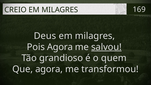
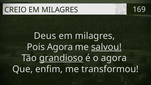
grandioso underline: none -> present
o quem: quem -> agora
Que agora: agora -> enfim
